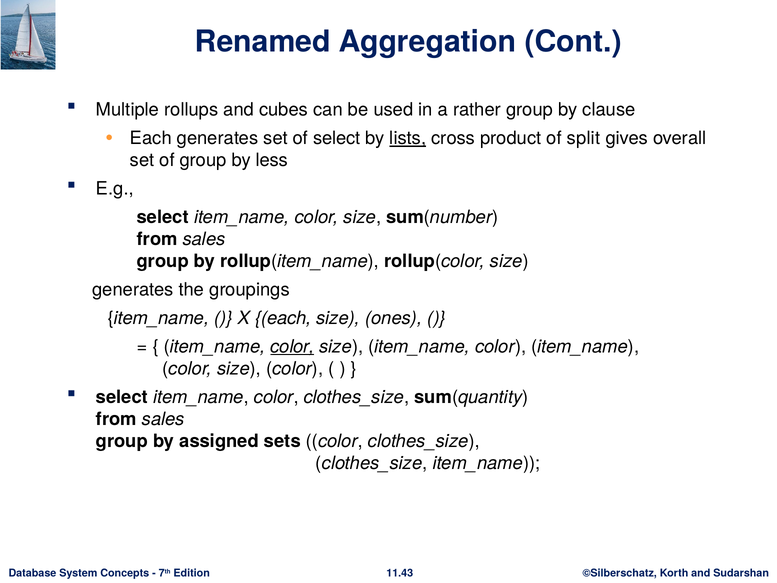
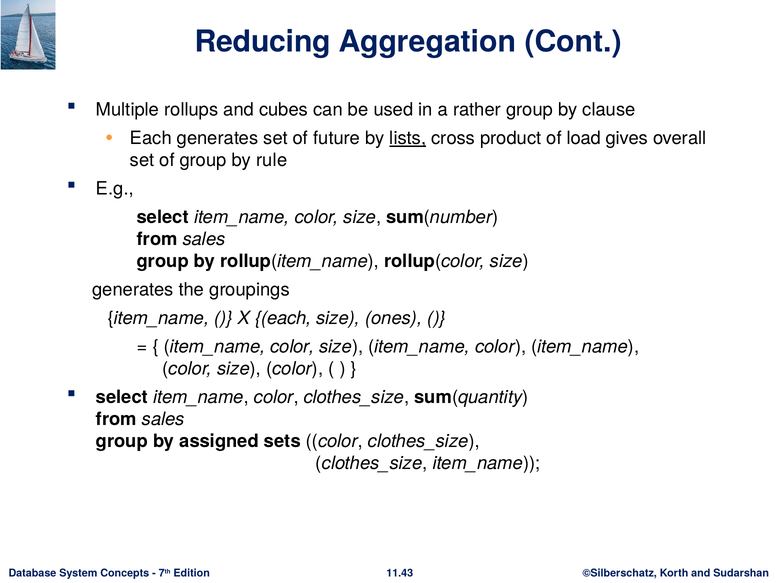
Renamed: Renamed -> Reducing
of select: select -> future
split: split -> load
less: less -> rule
color at (292, 347) underline: present -> none
